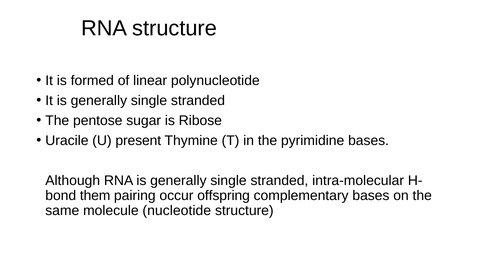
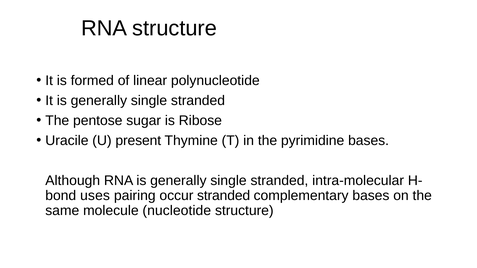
them: them -> uses
occur offspring: offspring -> stranded
